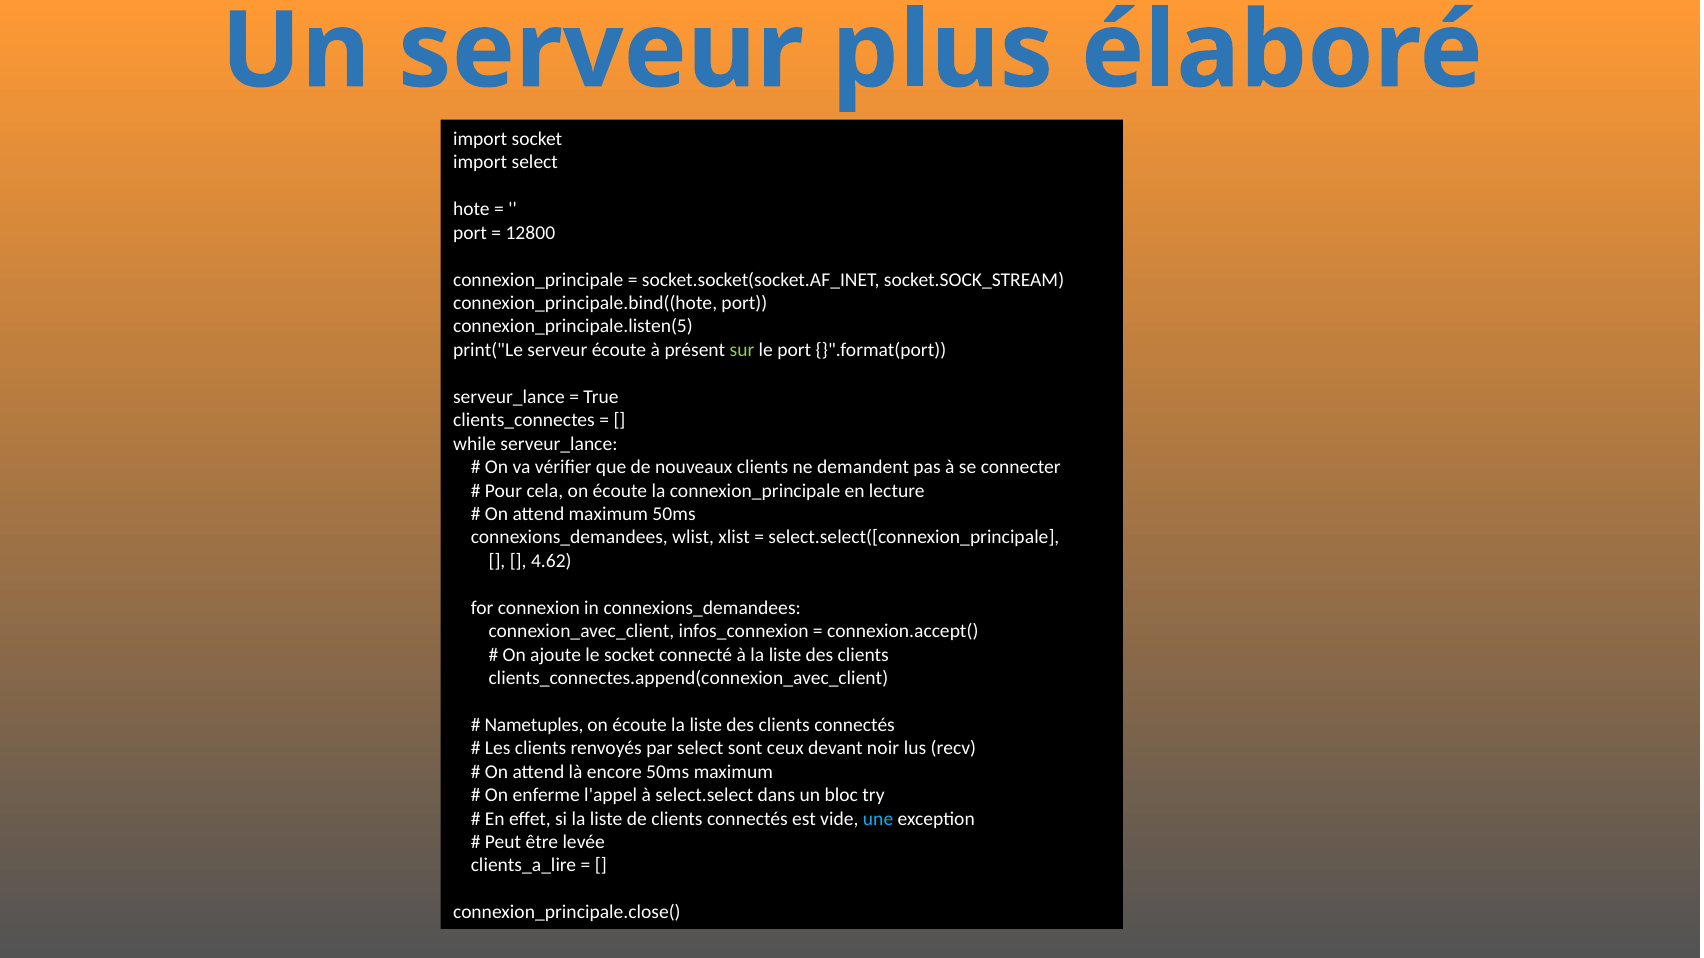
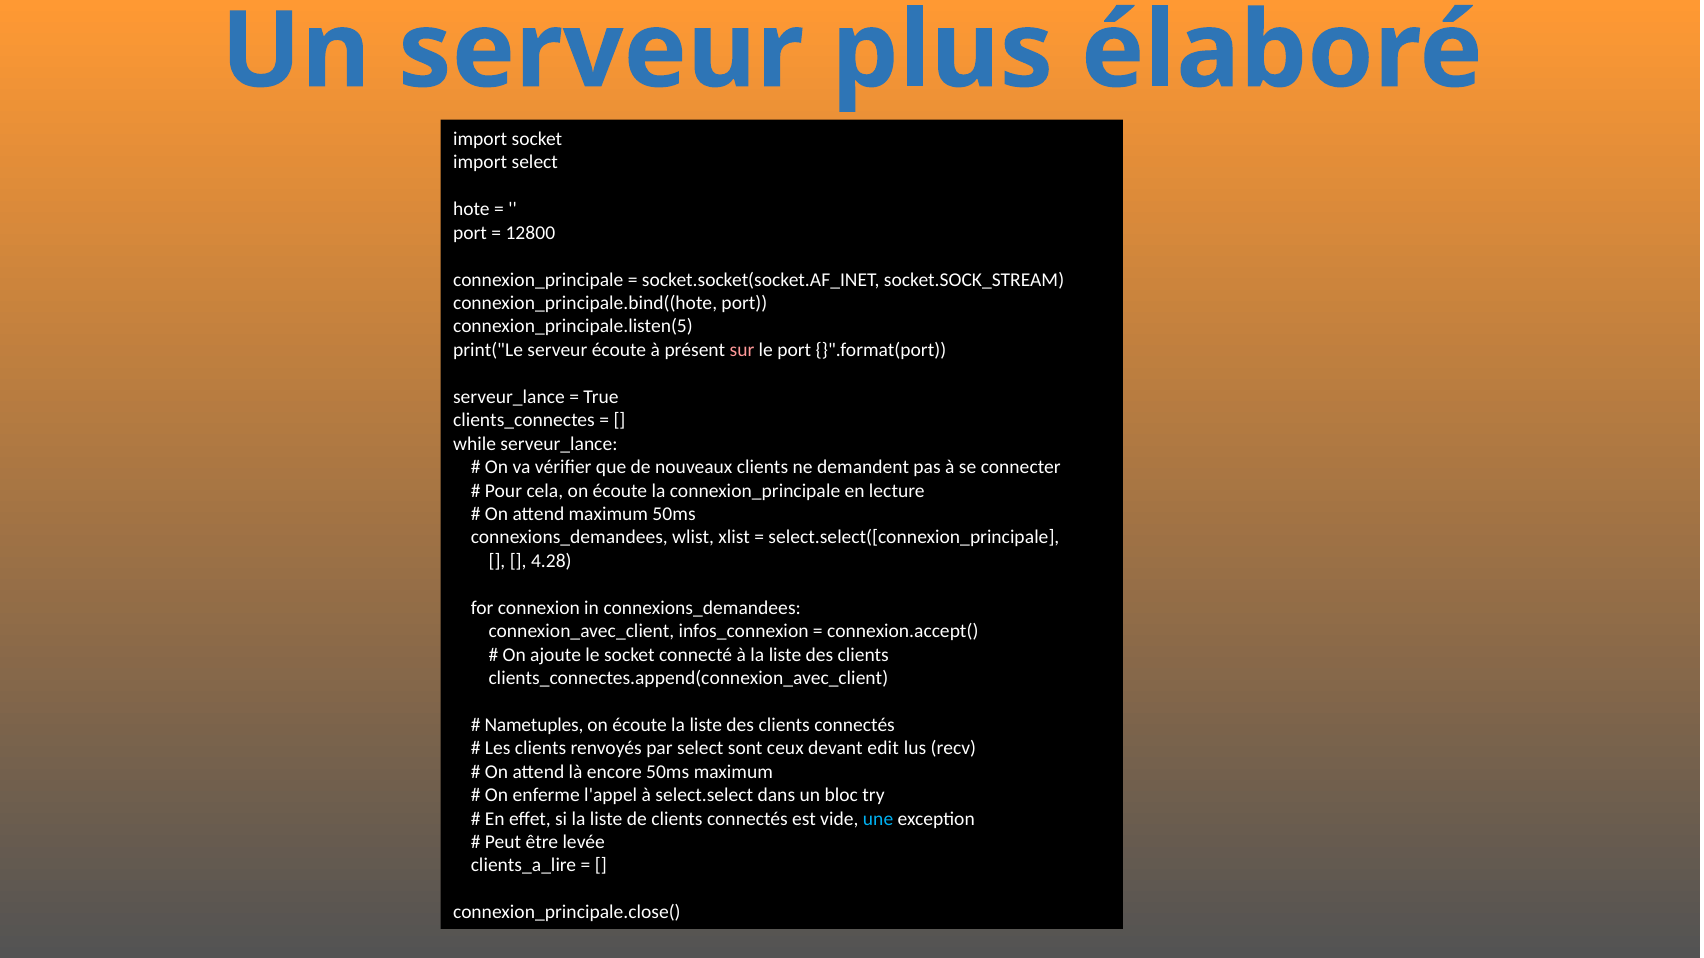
sur colour: light green -> pink
4.62: 4.62 -> 4.28
noir: noir -> edit
